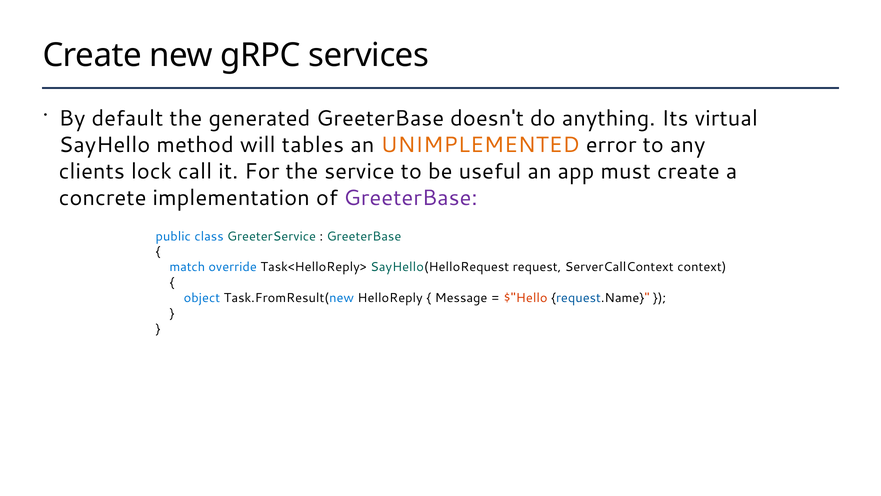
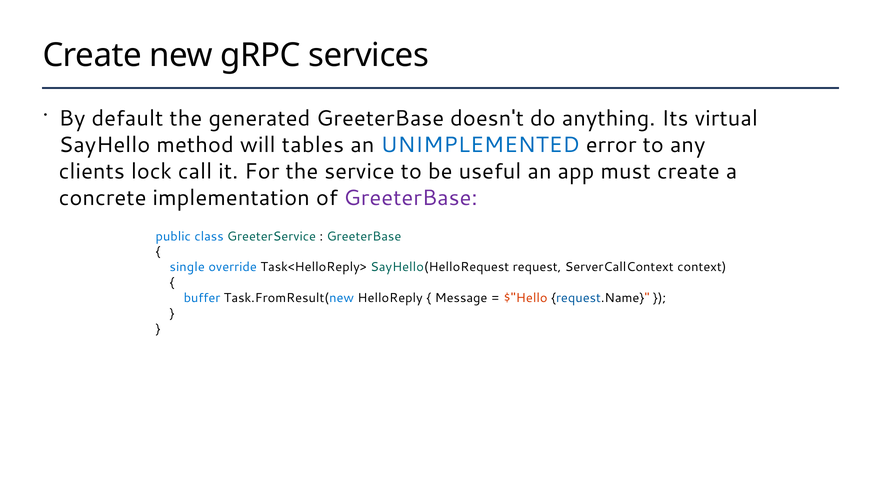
UNIMPLEMENTED colour: orange -> blue
match: match -> single
object: object -> buffer
